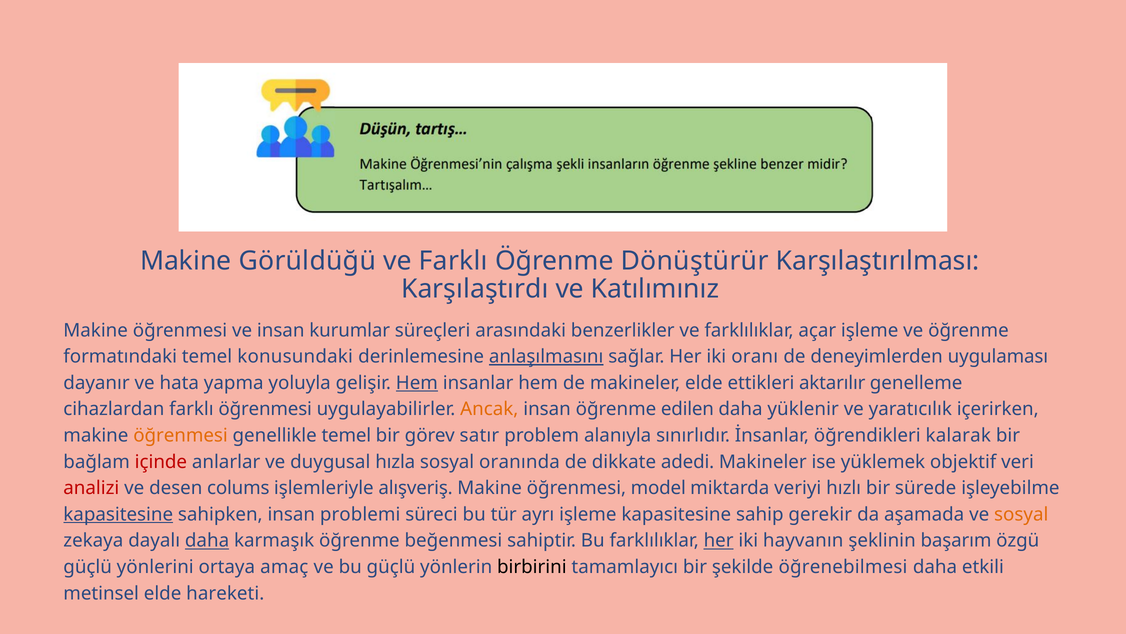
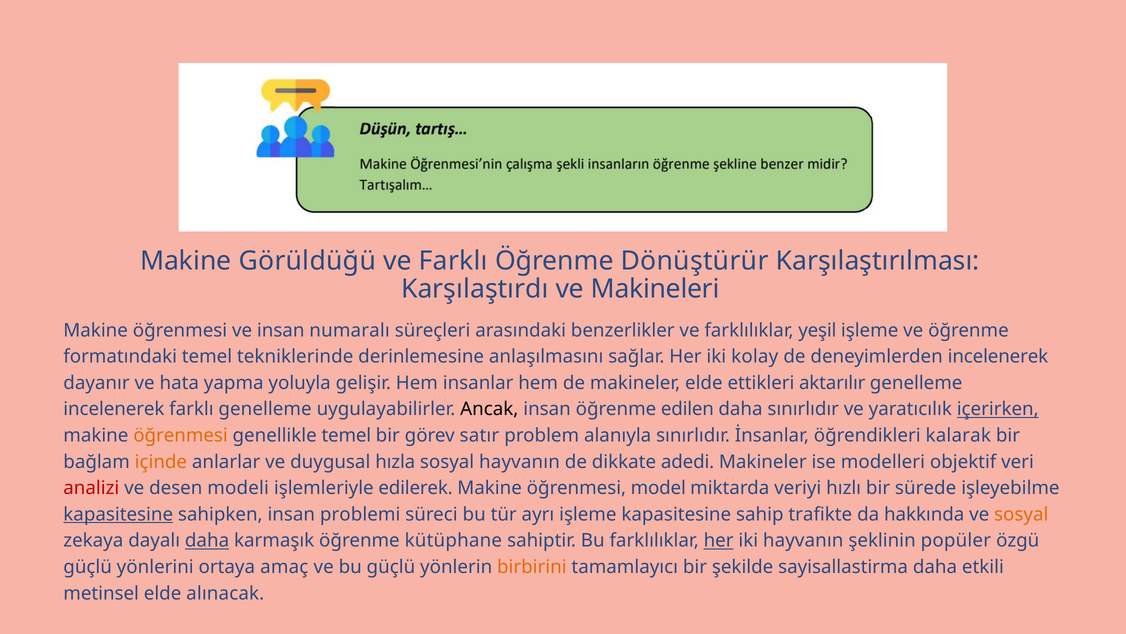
Katılımınız: Katılımınız -> Makineleri
kurumlar: kurumlar -> numaralı
açar: açar -> yeşil
konusundaki: konusundaki -> tekniklerinde
anlaşılmasını underline: present -> none
oranı: oranı -> kolay
deneyimlerden uygulaması: uygulaması -> incelenerek
Hem at (417, 383) underline: present -> none
cihazlardan at (114, 409): cihazlardan -> incelenerek
farklı öğrenmesi: öğrenmesi -> genelleme
Ancak colour: orange -> black
daha yüklenir: yüklenir -> sınırlıdır
içerirken underline: none -> present
içinde colour: red -> orange
sosyal oranında: oranında -> hayvanın
yüklemek: yüklemek -> modelleri
colums: colums -> modeli
alışveriş: alışveriş -> edilerek
gerekir: gerekir -> trafikte
aşamada: aşamada -> hakkında
beğenmesi: beğenmesi -> kütüphane
başarım: başarım -> popüler
birbirini colour: black -> orange
öğrenebilmesi: öğrenebilmesi -> sayisallastirma
hareketi: hareketi -> alınacak
